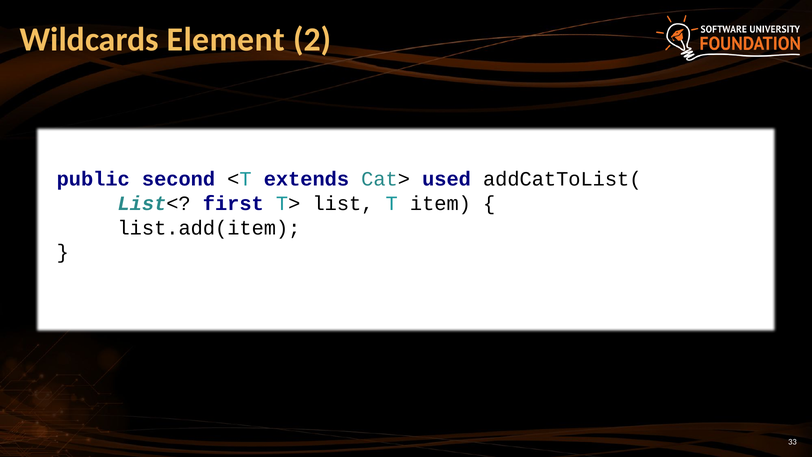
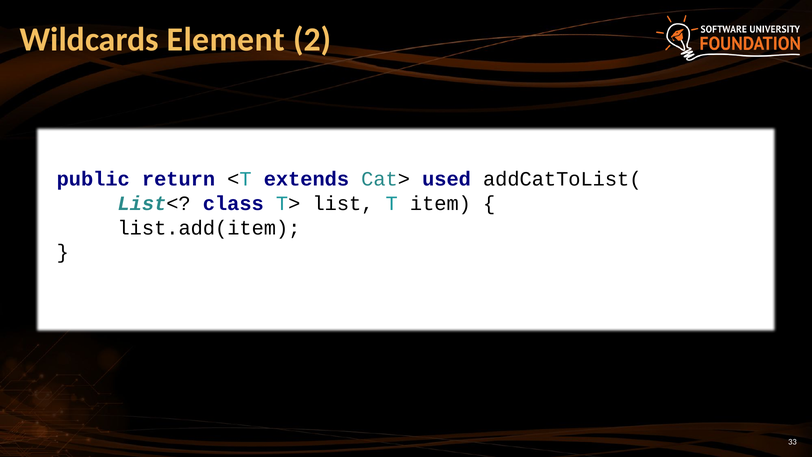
second: second -> return
first: first -> class
